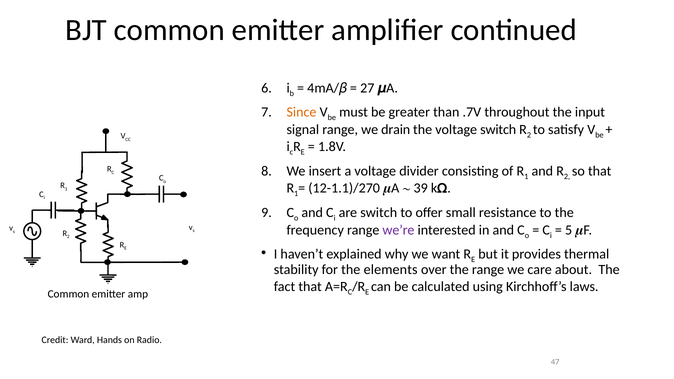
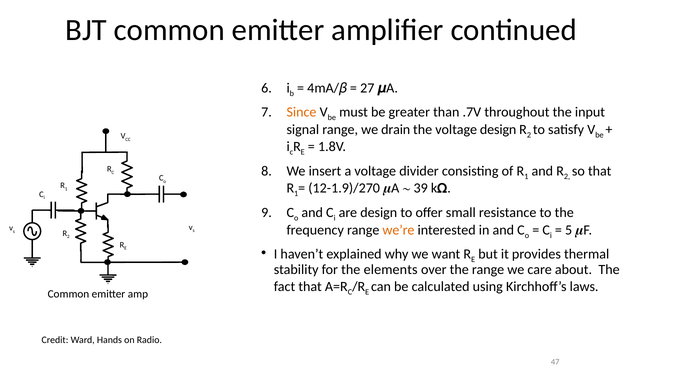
voltage switch: switch -> design
12-1.1)/270: 12-1.1)/270 -> 12-1.9)/270
are switch: switch -> design
we’re colour: purple -> orange
